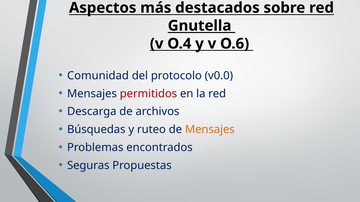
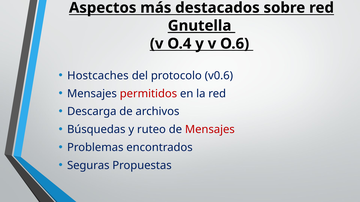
Comunidad: Comunidad -> Hostcaches
v0.0: v0.0 -> v0.6
Mensajes at (210, 130) colour: orange -> red
